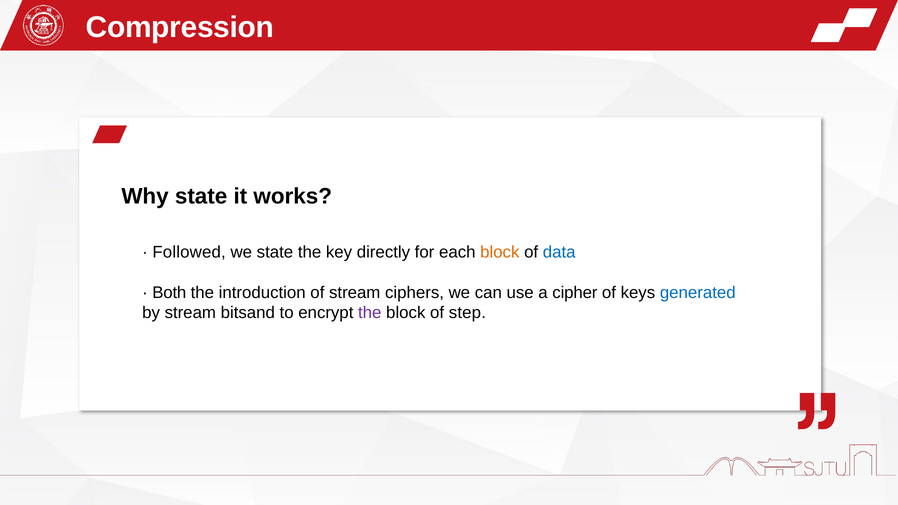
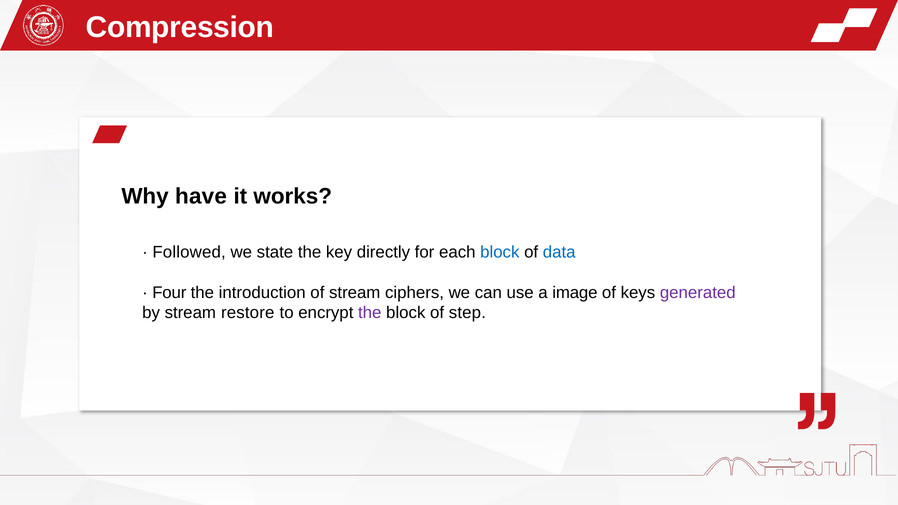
Why state: state -> have
block at (500, 252) colour: orange -> blue
Both: Both -> Four
cipher: cipher -> image
generated colour: blue -> purple
bitsand: bitsand -> restore
